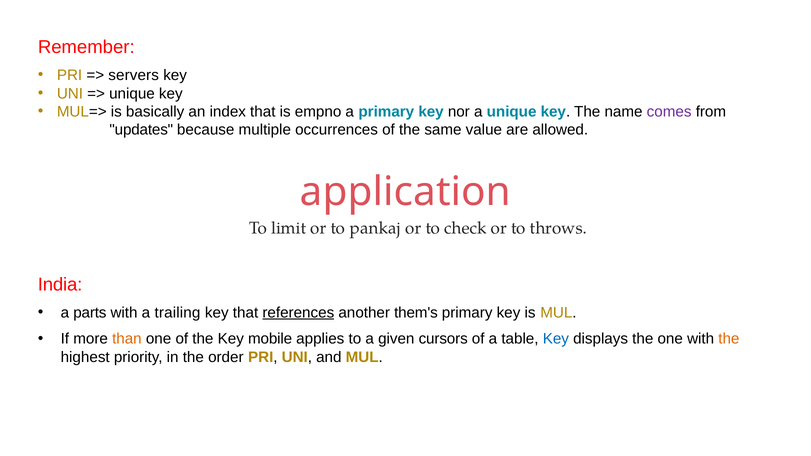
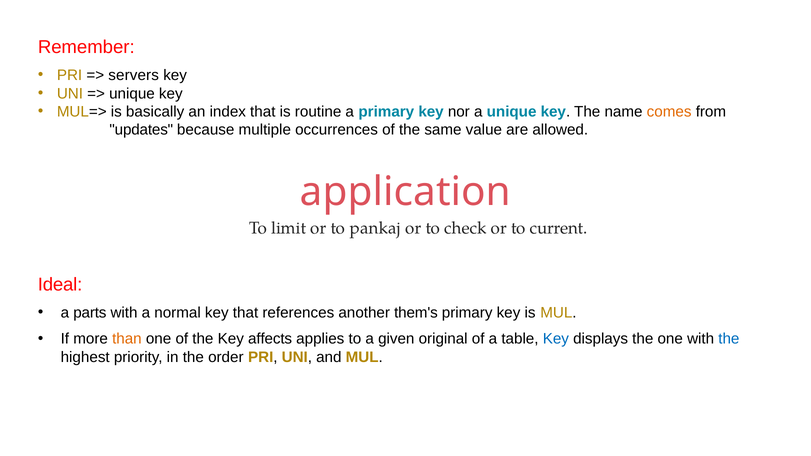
empno: empno -> routine
comes colour: purple -> orange
throws: throws -> current
India: India -> Ideal
trailing: trailing -> normal
references underline: present -> none
mobile: mobile -> affects
cursors: cursors -> original
the at (729, 339) colour: orange -> blue
